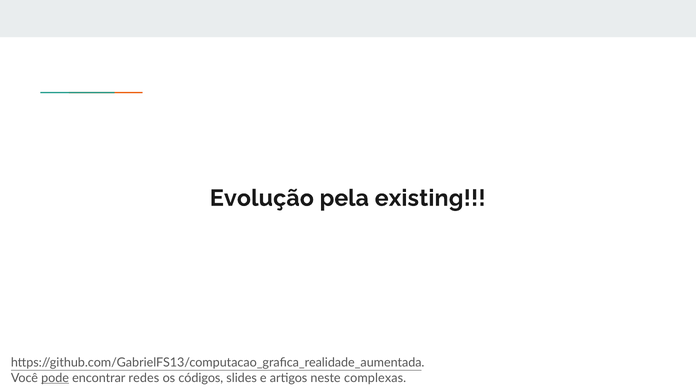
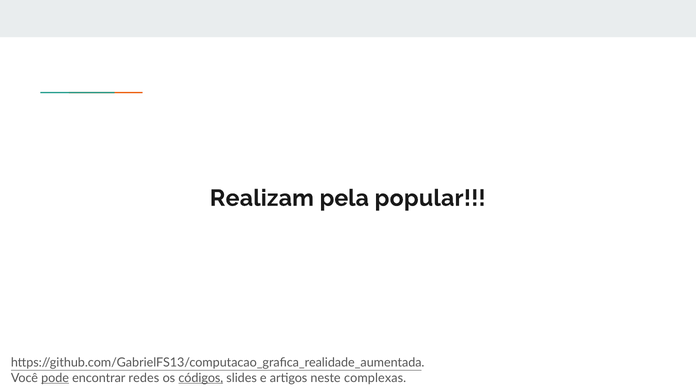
Evolução: Evolução -> Realizam
existing: existing -> popular
códigos underline: none -> present
